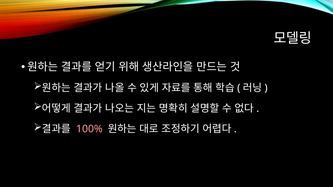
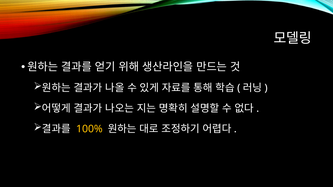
100% colour: pink -> yellow
